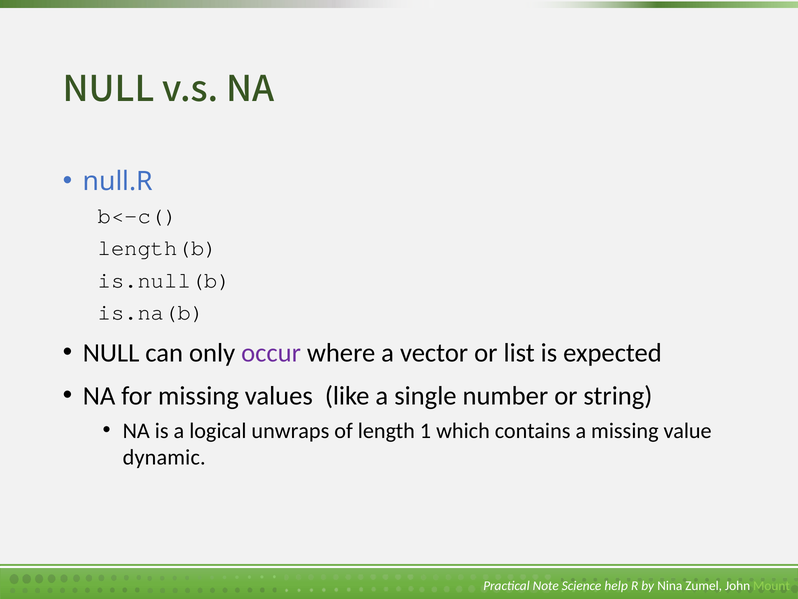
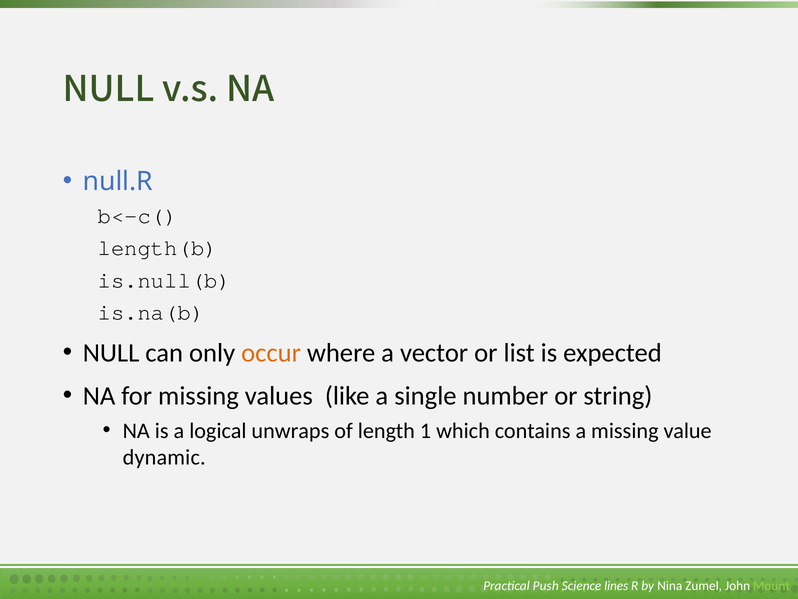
occur colour: purple -> orange
Note: Note -> Push
help: help -> lines
